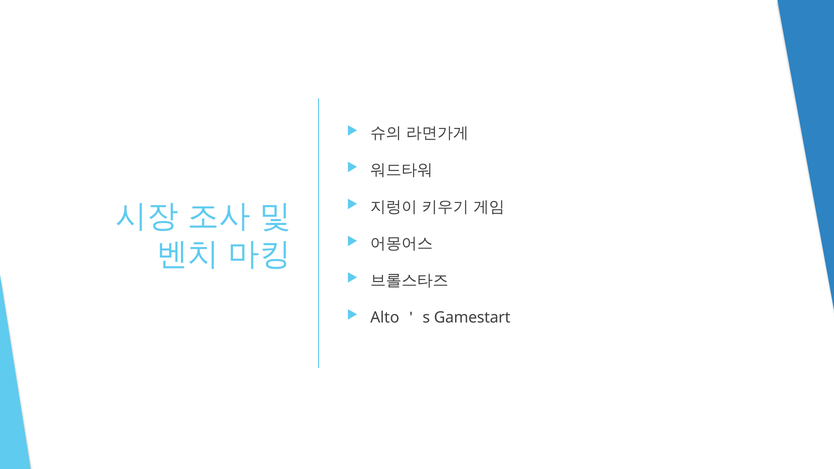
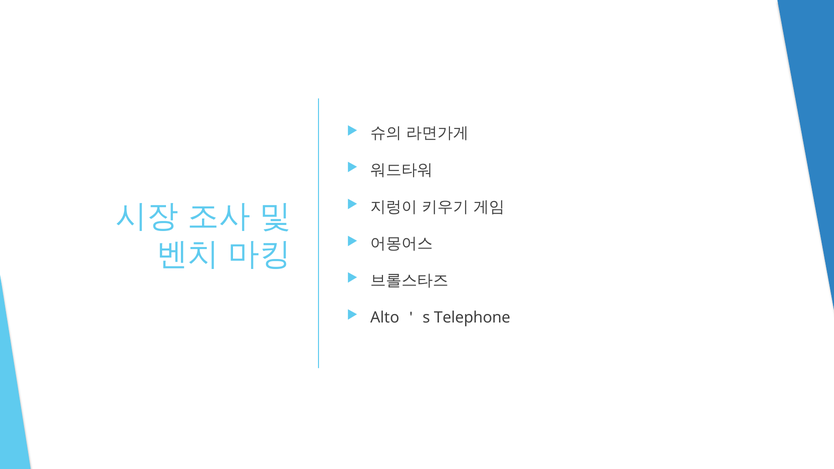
Gamestart: Gamestart -> Telephone
